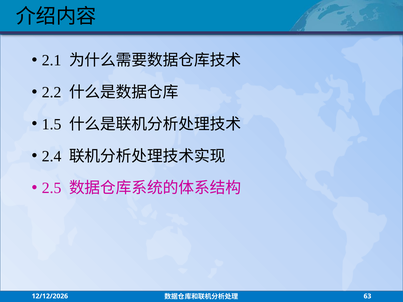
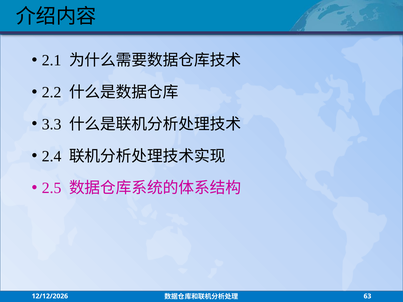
1.5: 1.5 -> 3.3
